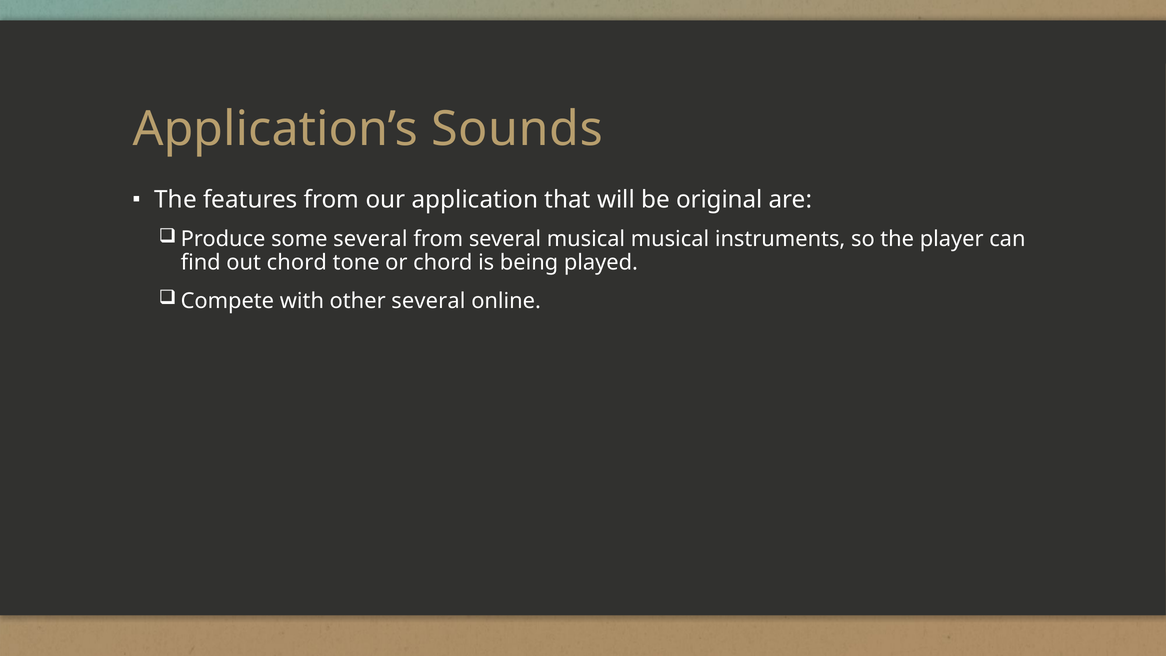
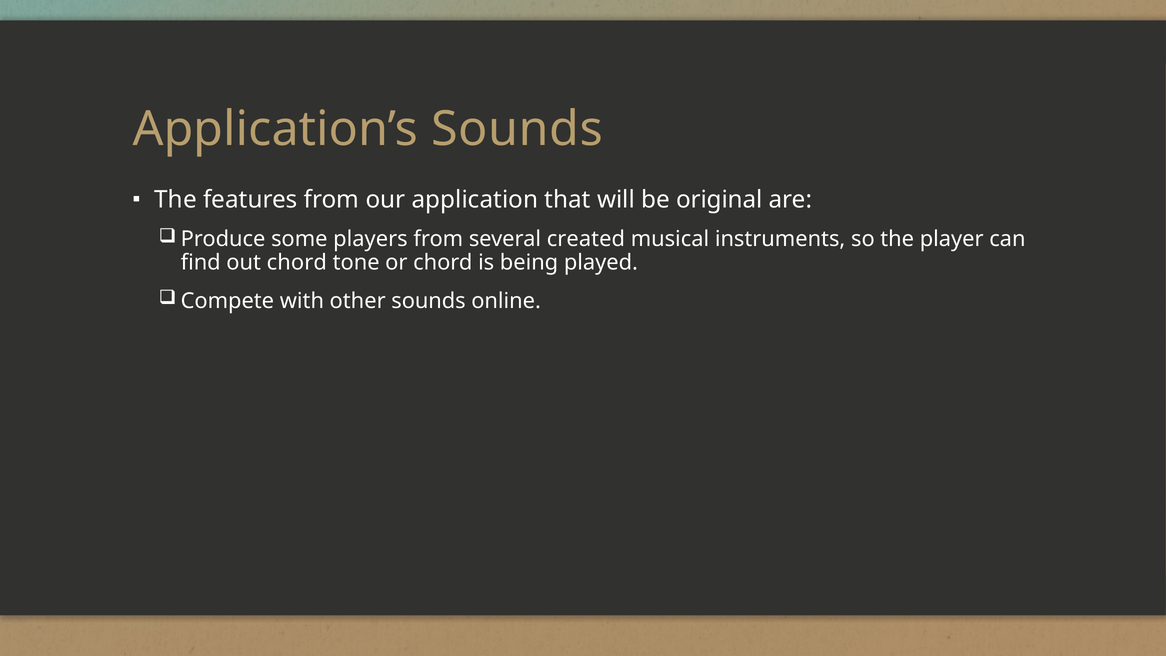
some several: several -> players
several musical: musical -> created
other several: several -> sounds
